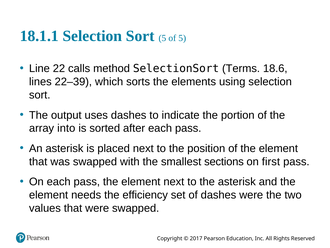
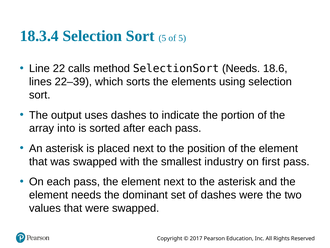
18.1.1: 18.1.1 -> 18.3.4
SelectionSort Terms: Terms -> Needs
sections: sections -> industry
efficiency: efficiency -> dominant
